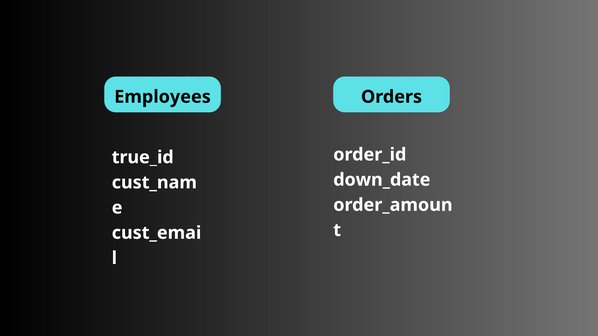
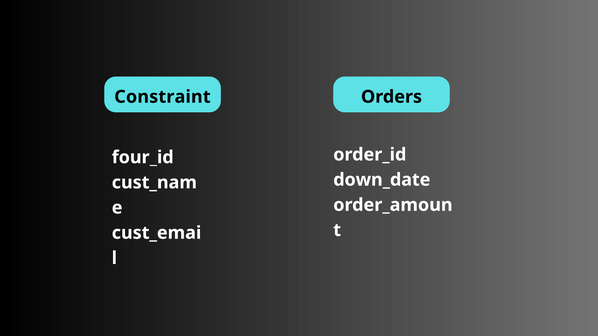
Employees: Employees -> Constraint
true_id: true_id -> four_id
